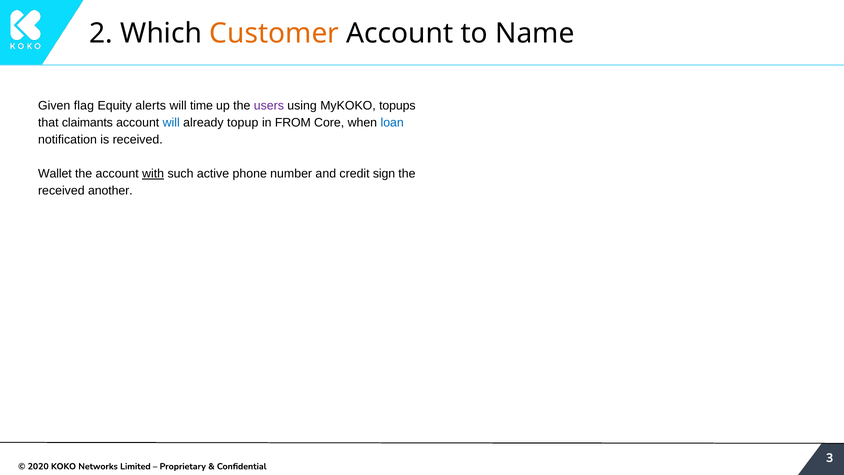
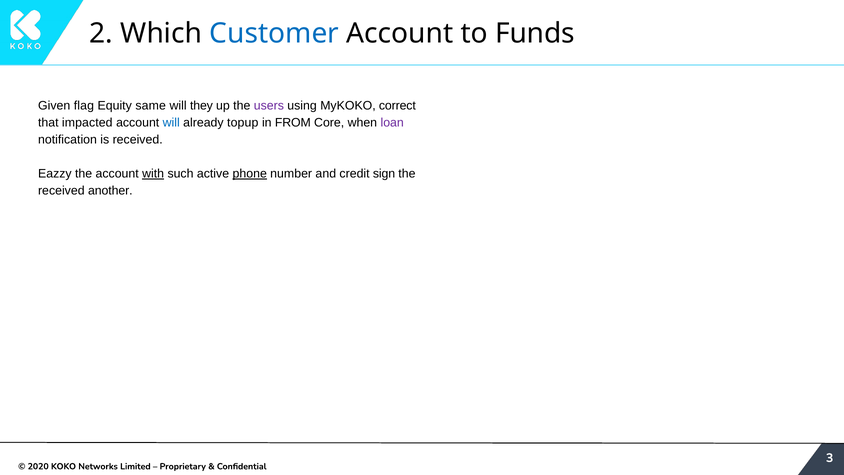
Customer colour: orange -> blue
Name: Name -> Funds
alerts: alerts -> same
time: time -> they
topups: topups -> correct
claimants: claimants -> impacted
loan colour: blue -> purple
Wallet: Wallet -> Eazzy
phone underline: none -> present
